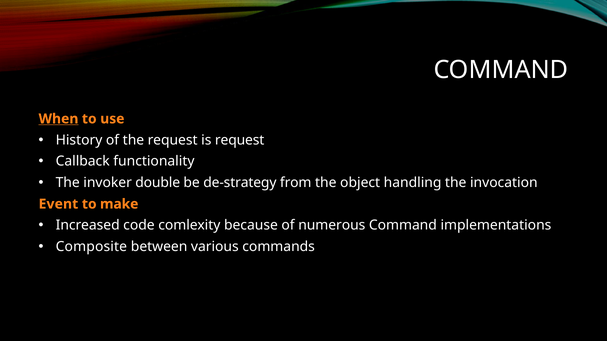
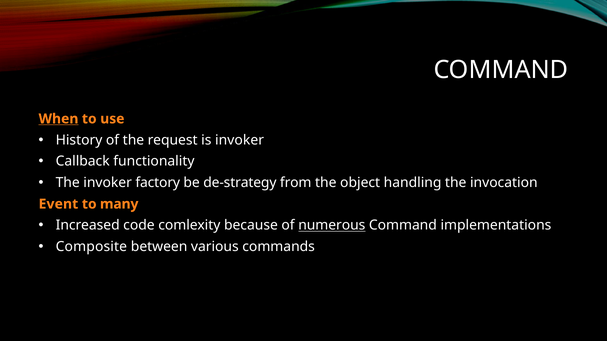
is request: request -> invoker
double: double -> factory
make: make -> many
numerous underline: none -> present
